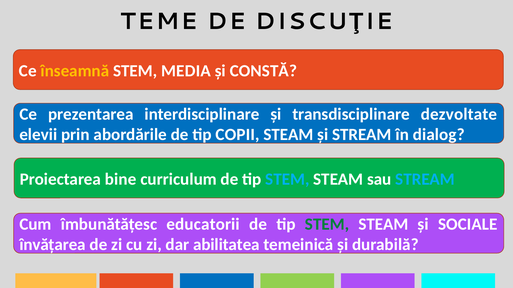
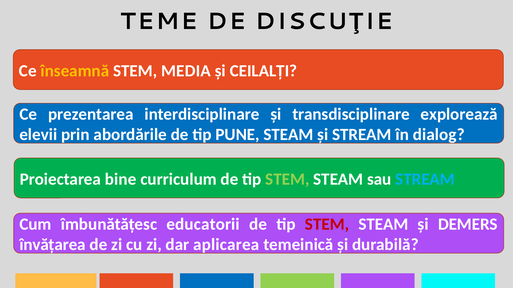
CONSTĂ: CONSTĂ -> CEILALȚI
dezvoltate: dezvoltate -> explorează
COPII: COPII -> PUNE
STEM at (287, 180) colour: light blue -> light green
STEM at (327, 225) colour: green -> red
SOCIALE: SOCIALE -> DEMERS
abilitatea: abilitatea -> aplicarea
